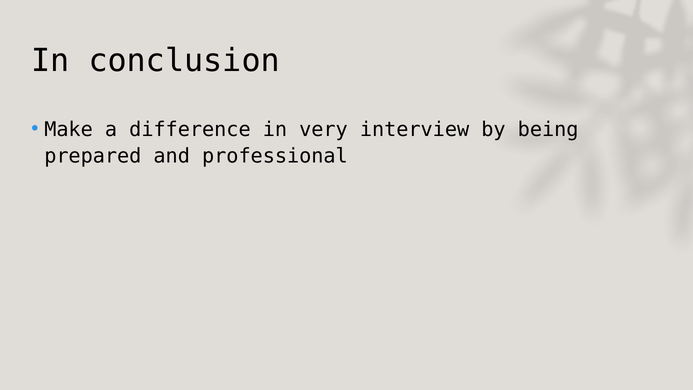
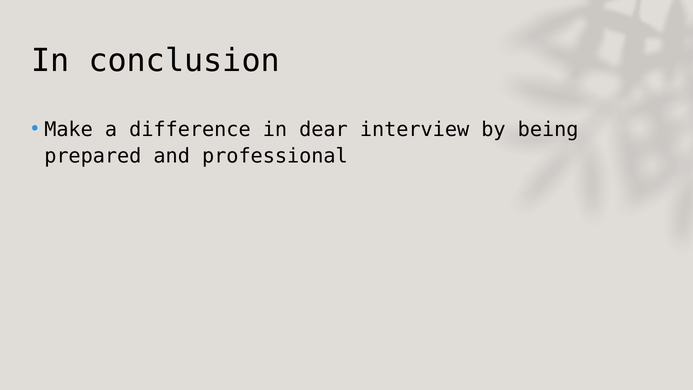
very: very -> dear
